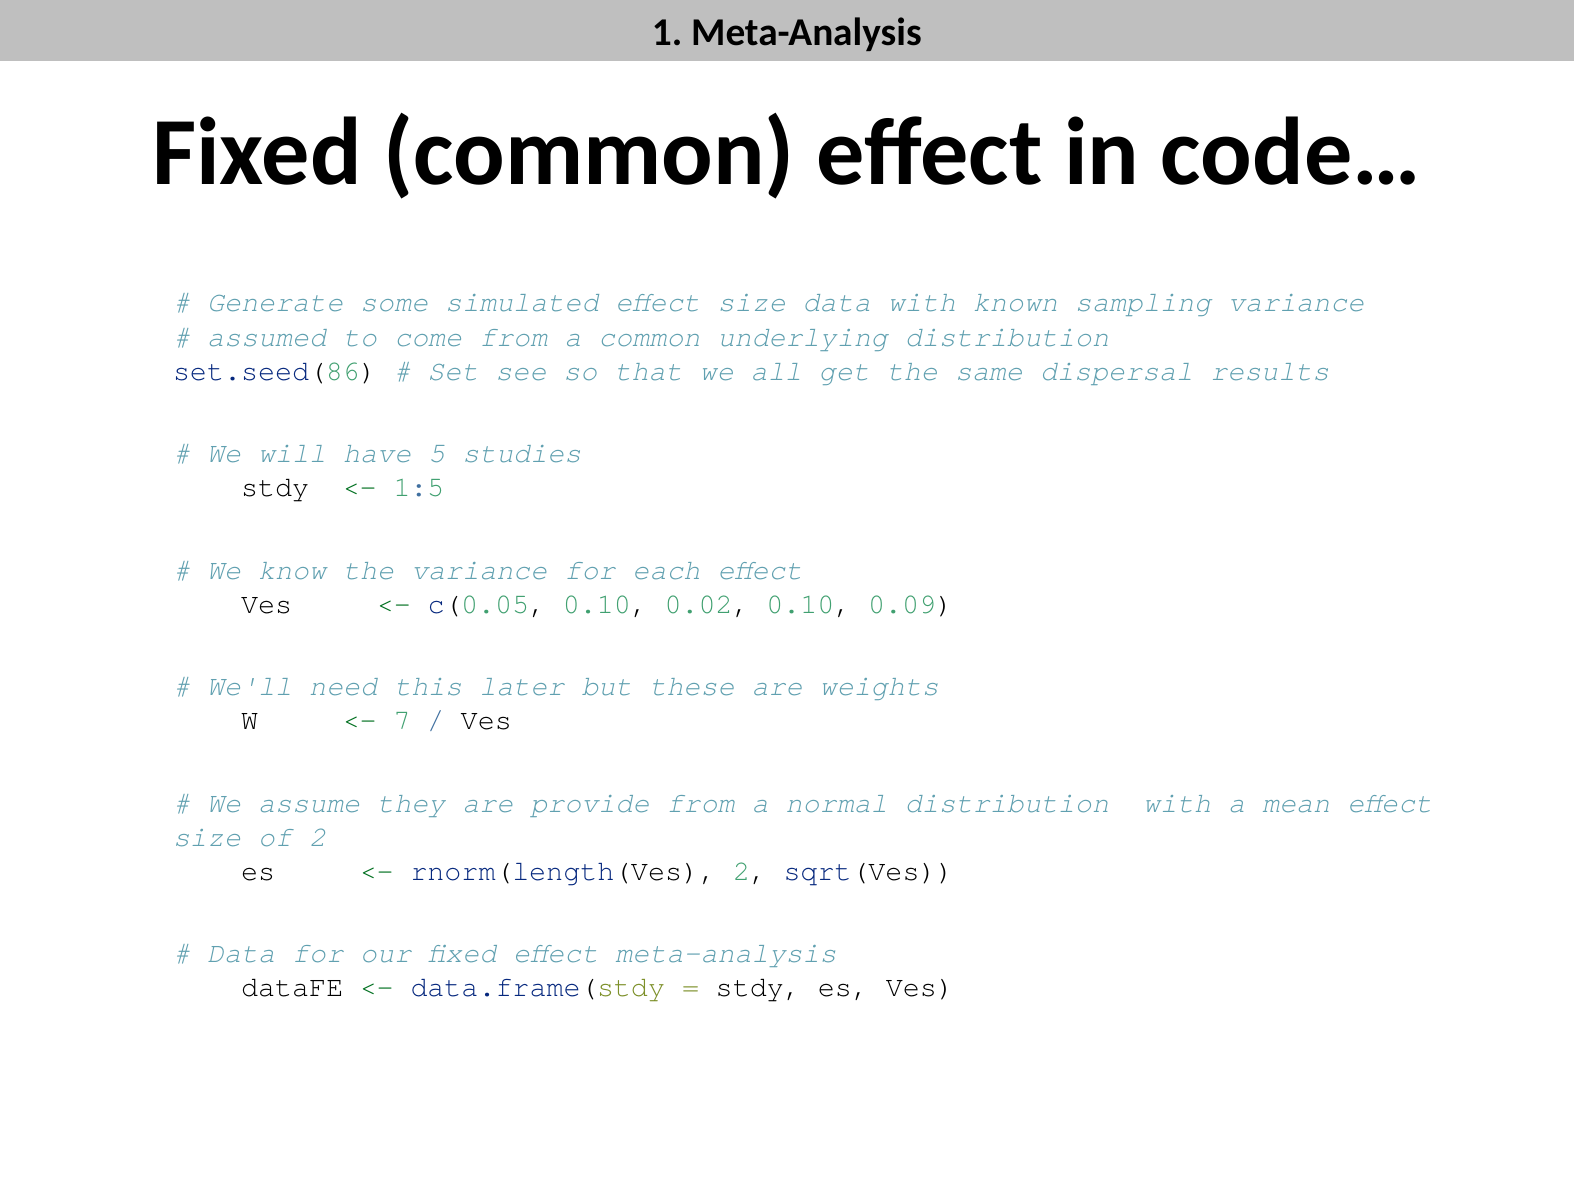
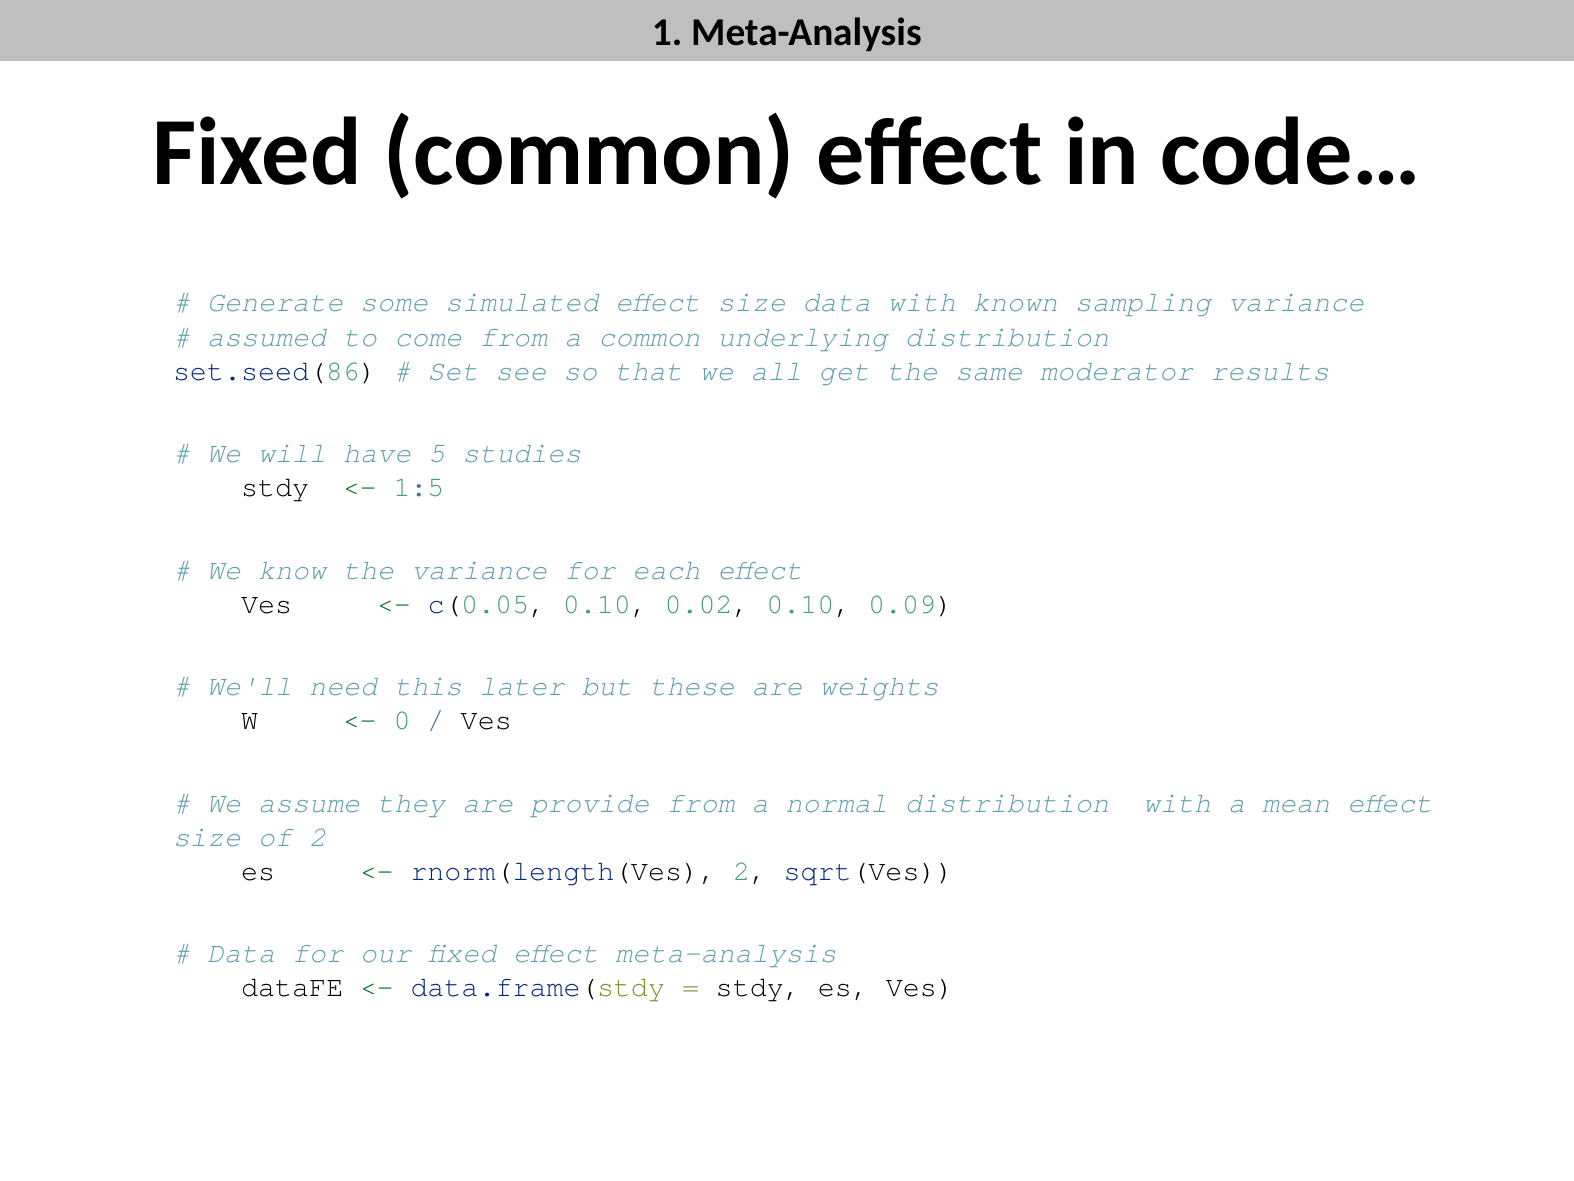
dispersal: dispersal -> moderator
7: 7 -> 0
